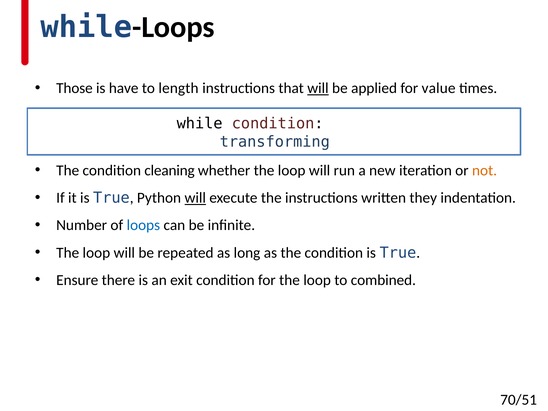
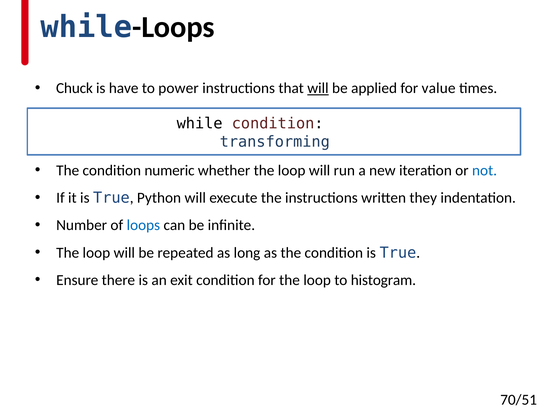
Those: Those -> Chuck
length: length -> power
cleaning: cleaning -> numeric
not colour: orange -> blue
will at (195, 198) underline: present -> none
combined: combined -> histogram
